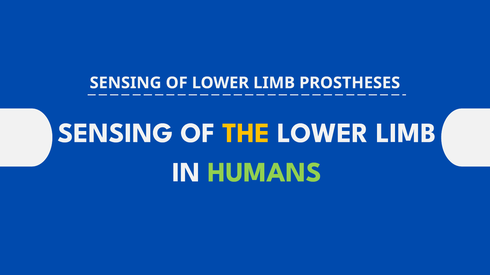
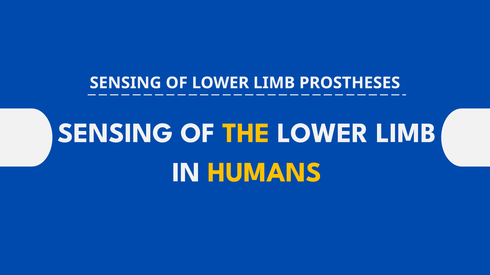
HUMANS colour: light green -> yellow
